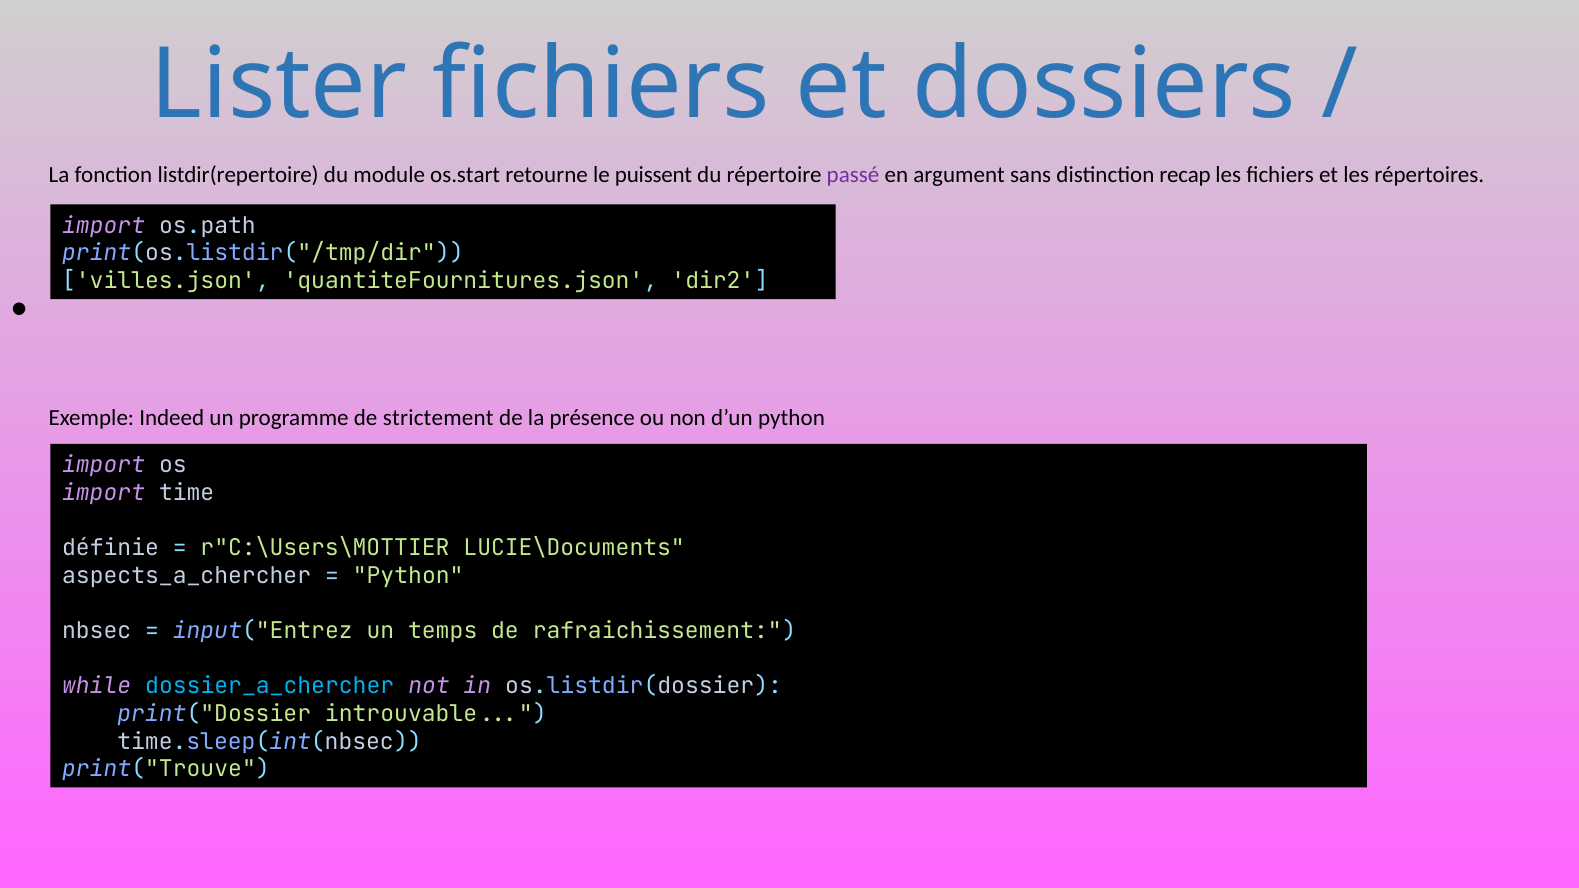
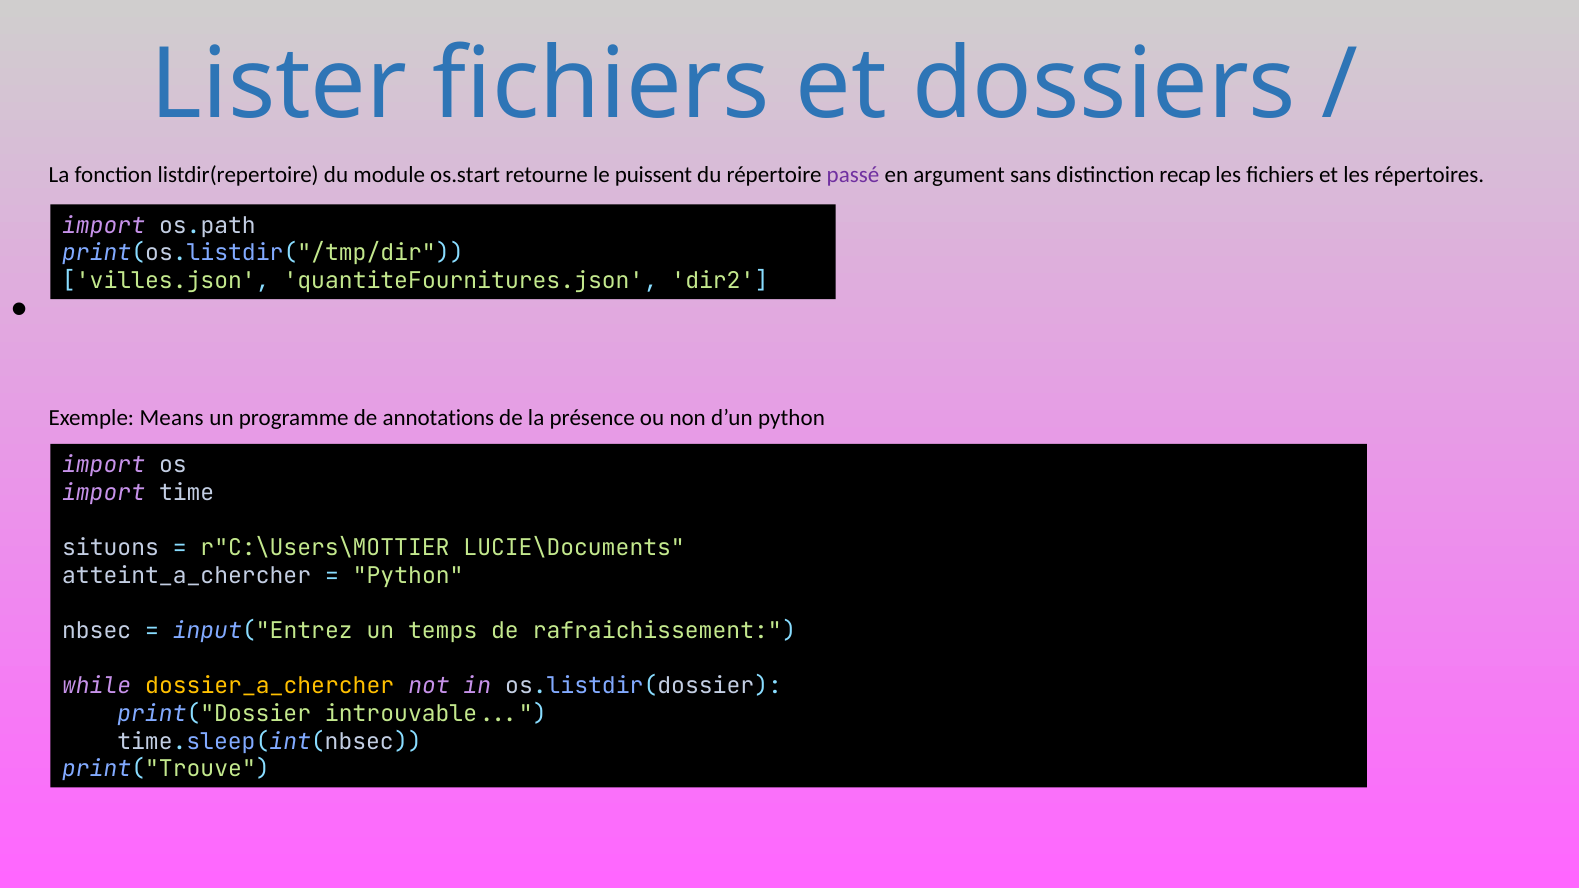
Indeed: Indeed -> Means
strictement: strictement -> annotations
définie: définie -> situons
aspects_a_chercher: aspects_a_chercher -> atteint_a_chercher
dossier_a_chercher colour: light blue -> yellow
